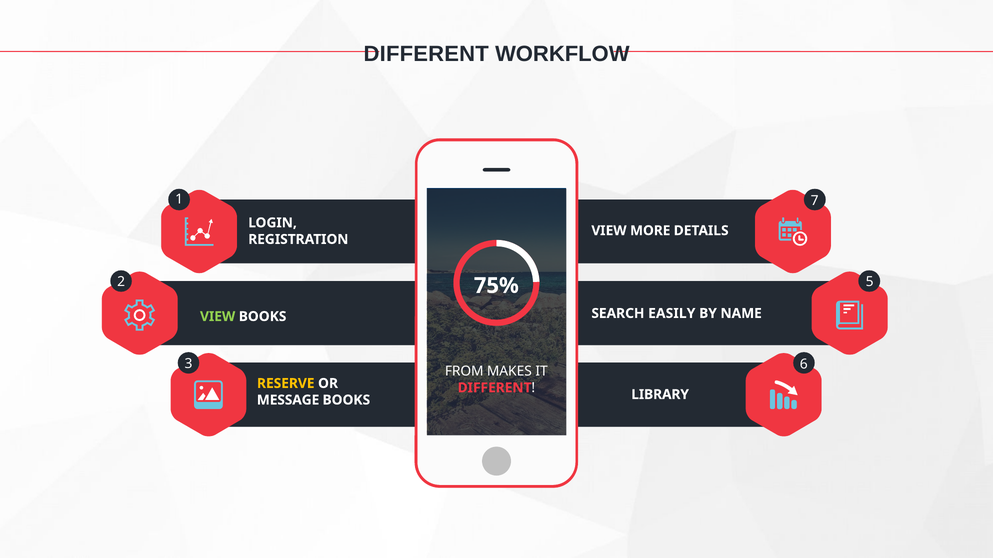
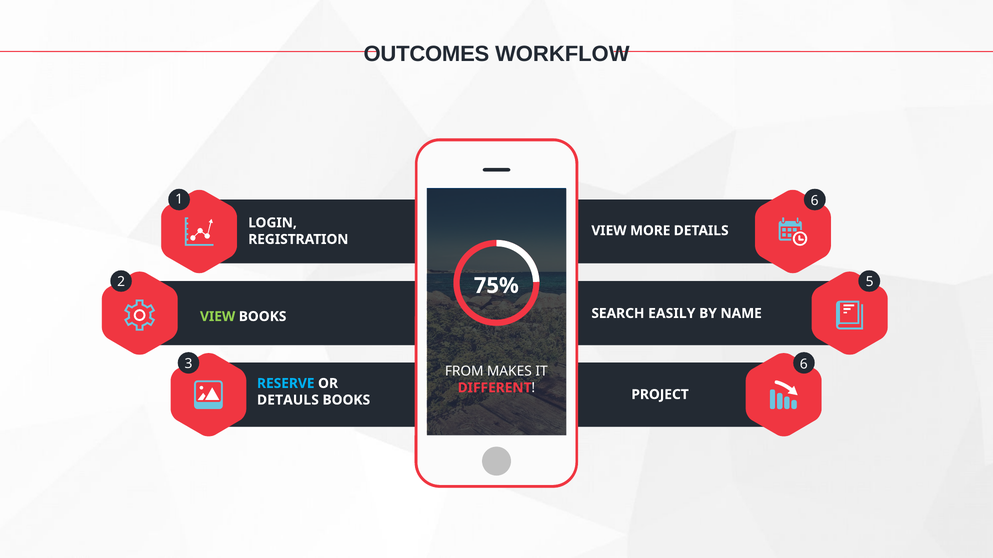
DIFFERENT at (426, 54): DIFFERENT -> OUTCOMES
1 7: 7 -> 6
RESERVE colour: yellow -> light blue
LIBRARY: LIBRARY -> PROJECT
MESSAGE: MESSAGE -> DETAULS
